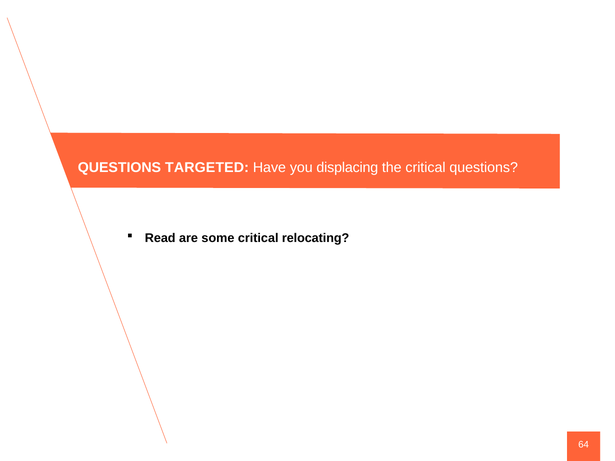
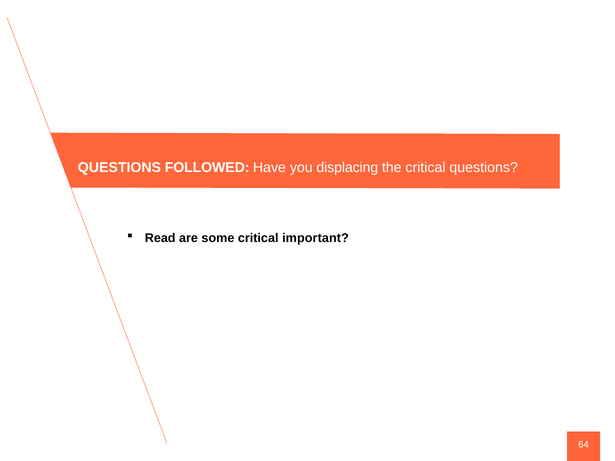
TARGETED: TARGETED -> FOLLOWED
relocating: relocating -> important
